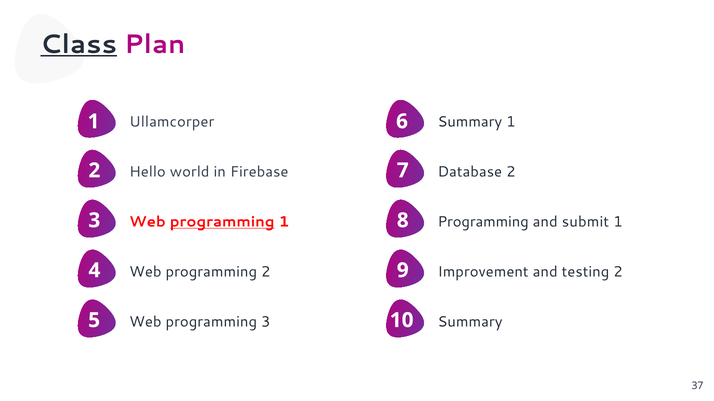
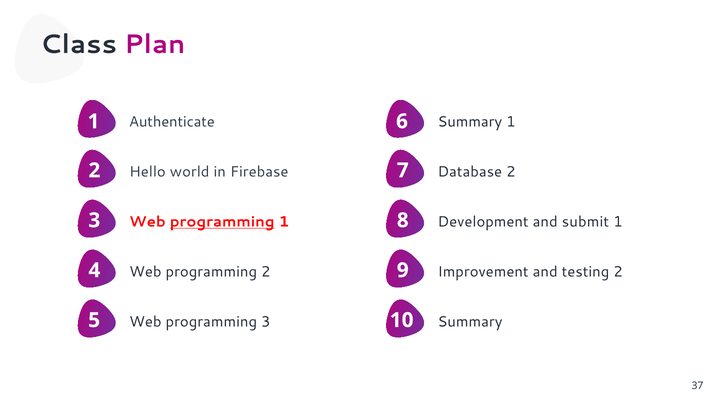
Class underline: present -> none
Ullamcorper: Ullamcorper -> Authenticate
Programming at (483, 222): Programming -> Development
